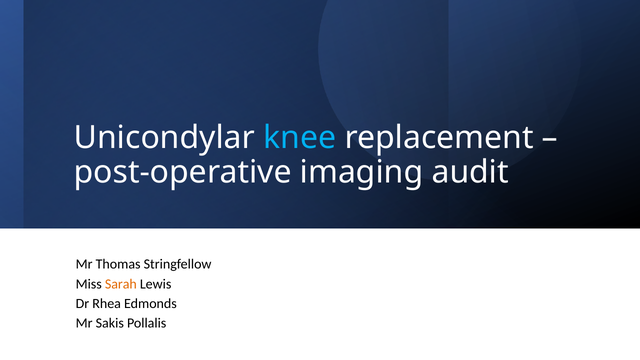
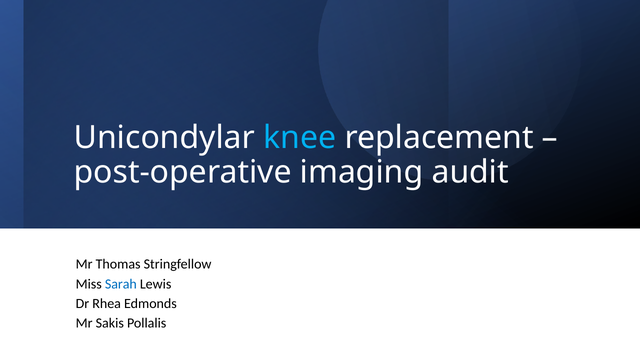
Sarah colour: orange -> blue
